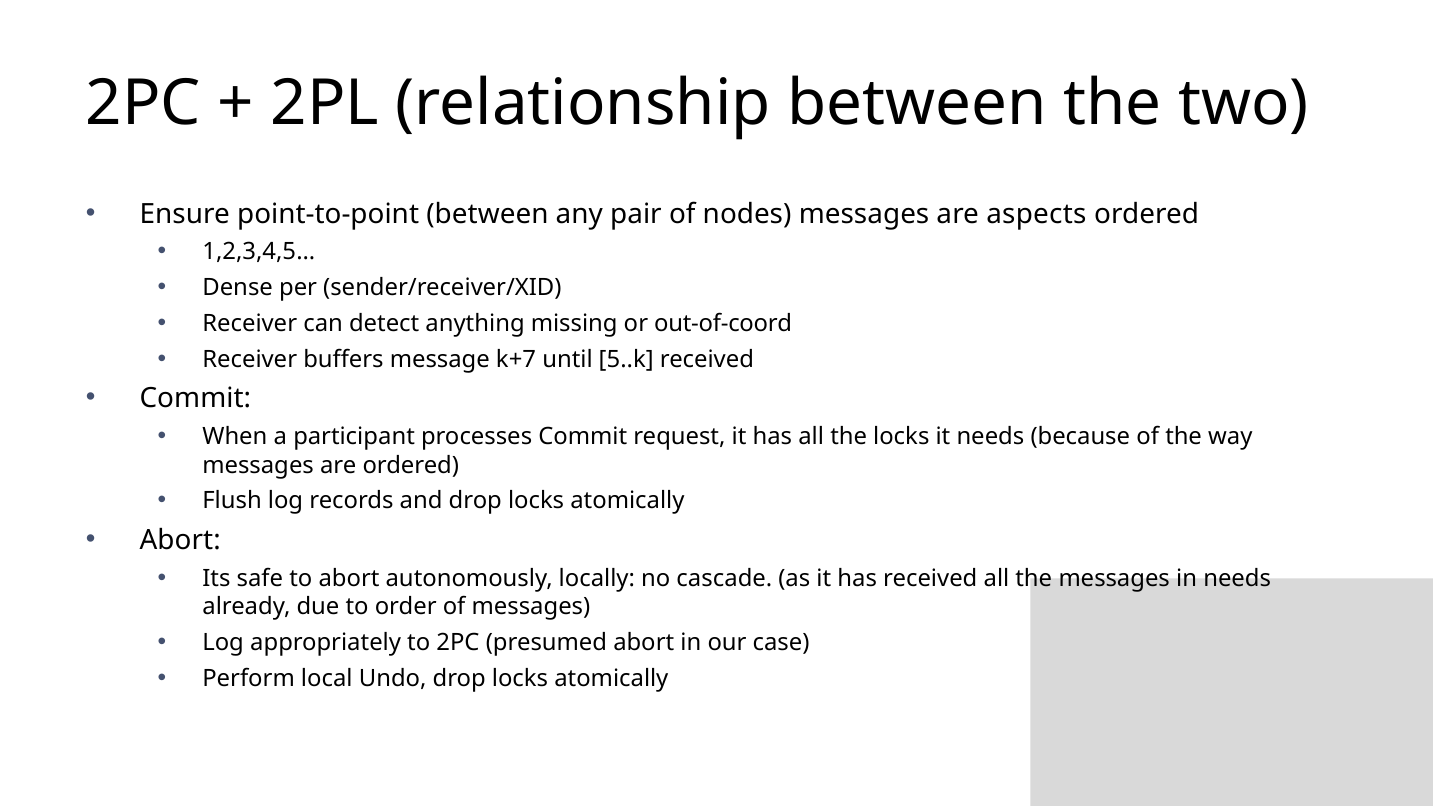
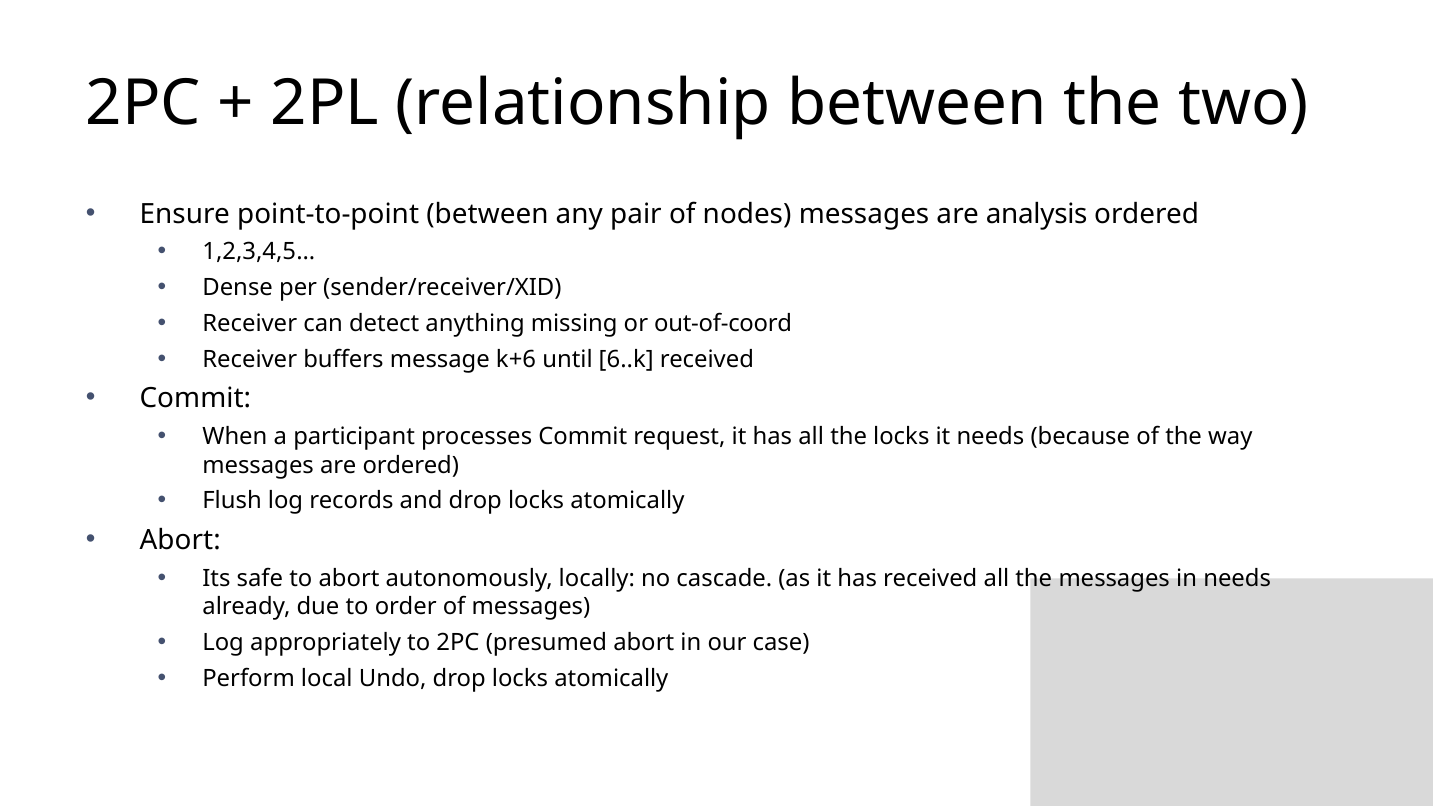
aspects: aspects -> analysis
k+7: k+7 -> k+6
5..k: 5..k -> 6..k
